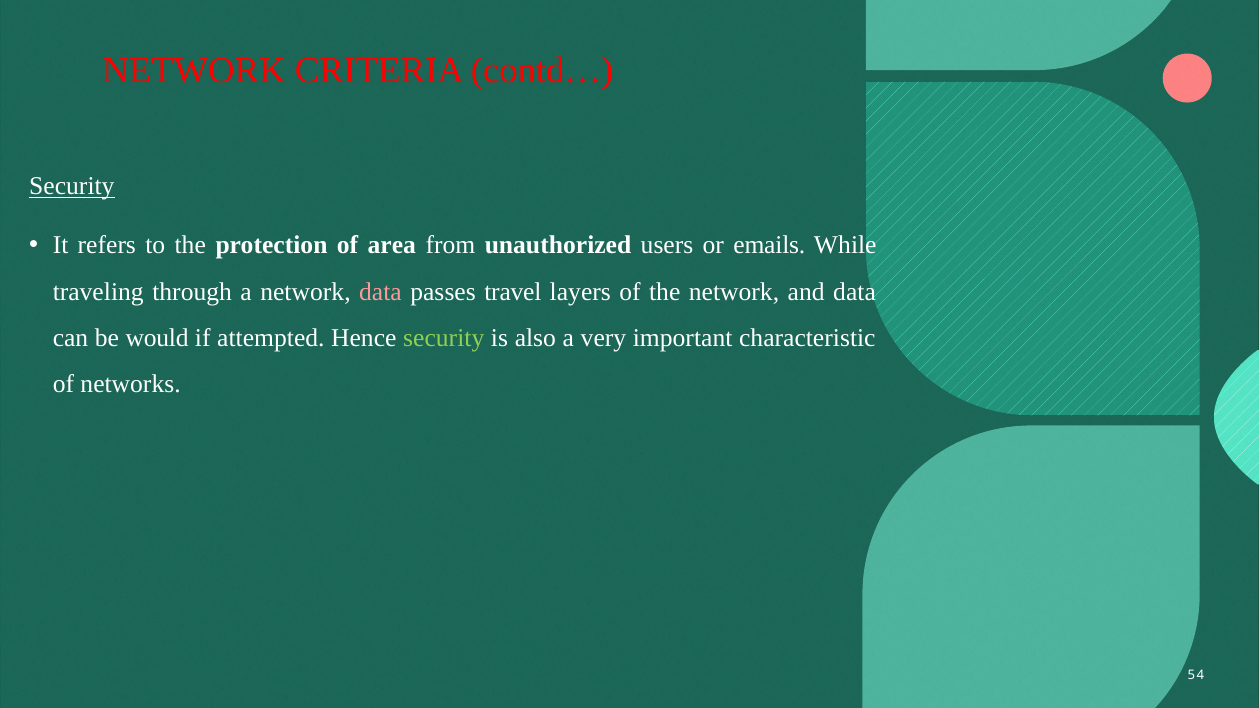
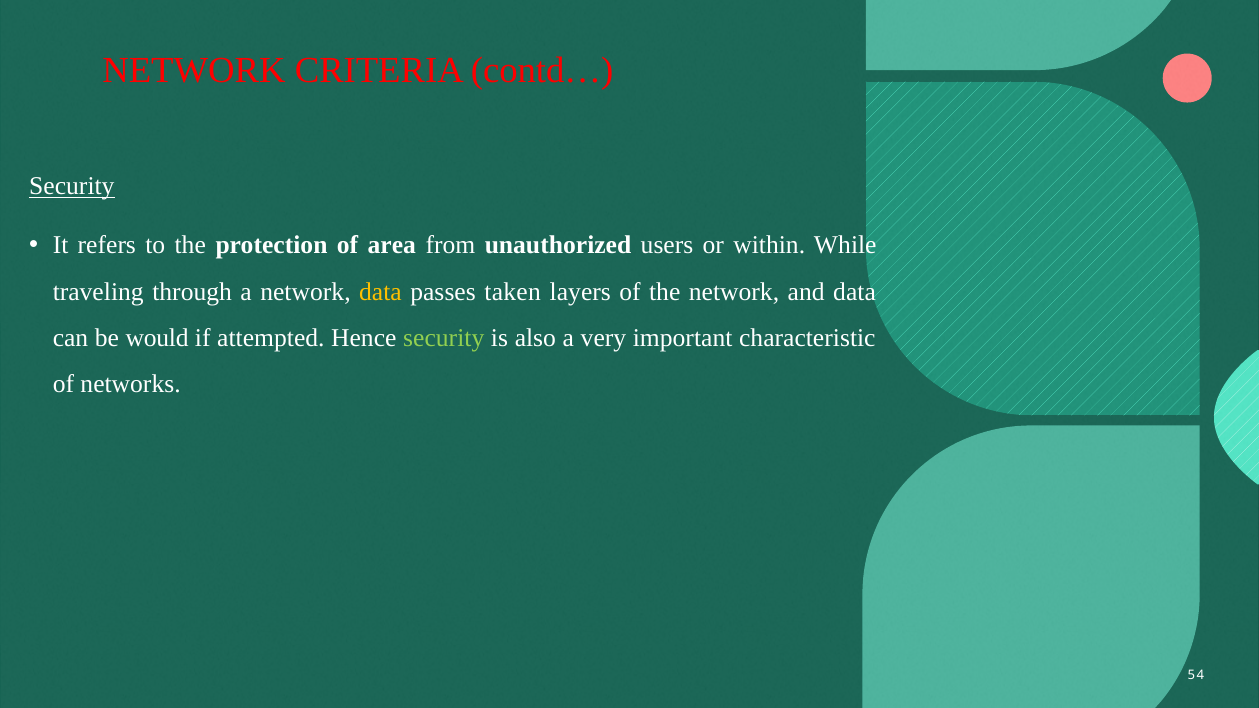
emails: emails -> within
data at (380, 292) colour: pink -> yellow
travel: travel -> taken
